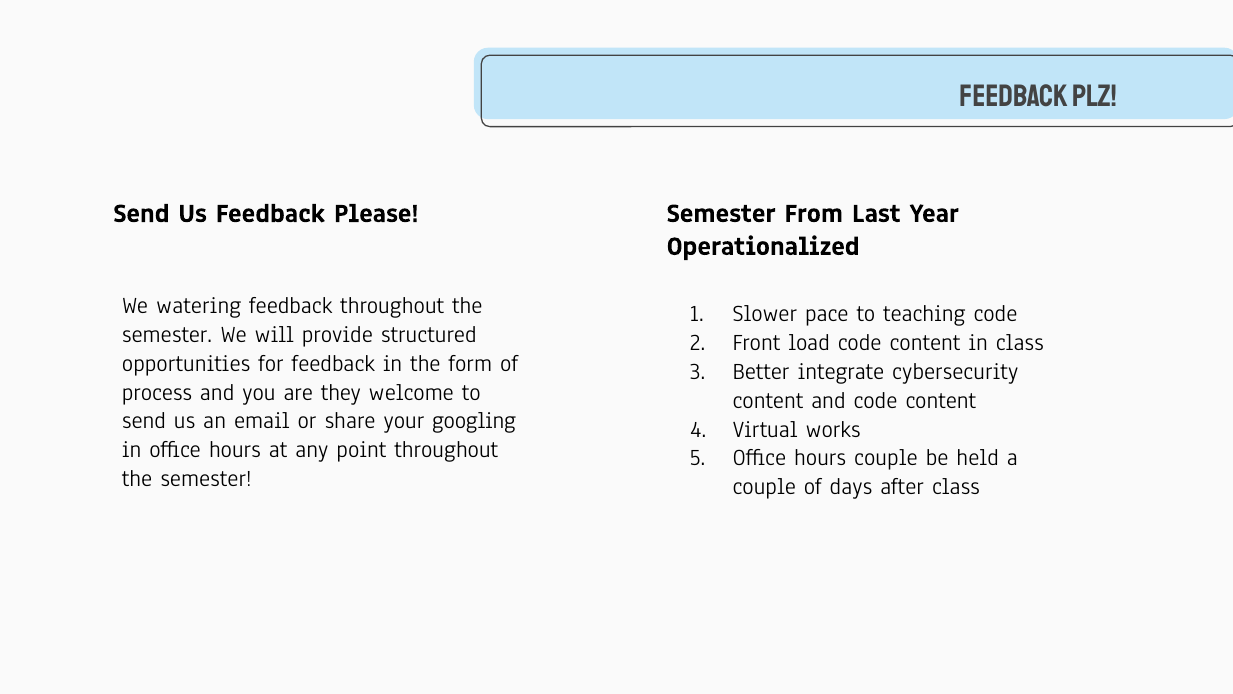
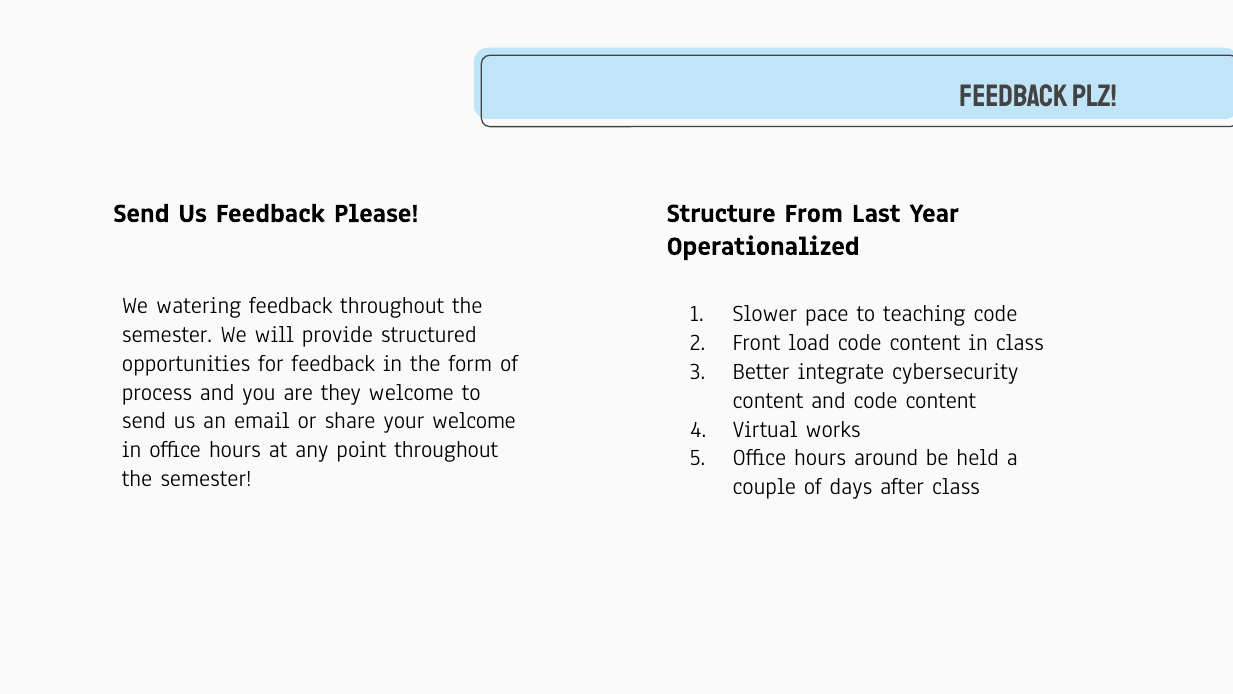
Please Semester: Semester -> Structure
your googling: googling -> welcome
hours couple: couple -> around
